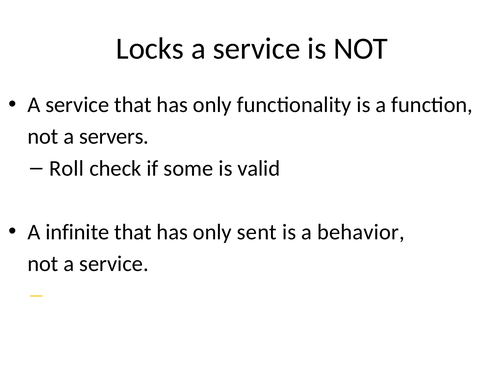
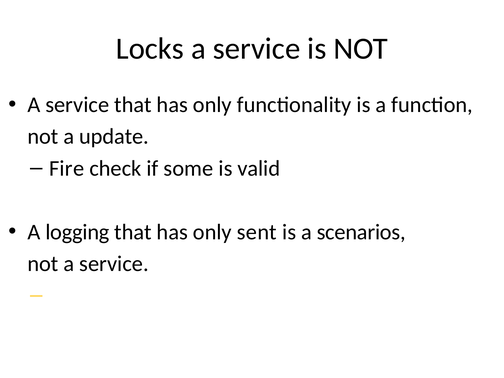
a servers: servers -> update
Roll: Roll -> Fire
infinite: infinite -> logging
behavior: behavior -> scenarios
